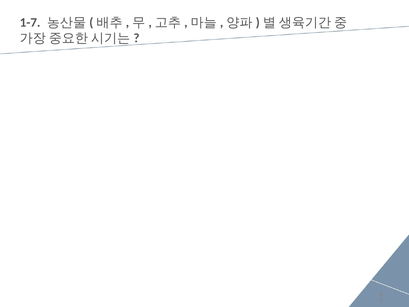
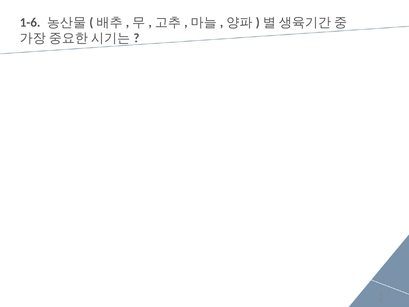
1-7: 1-7 -> 1-6
